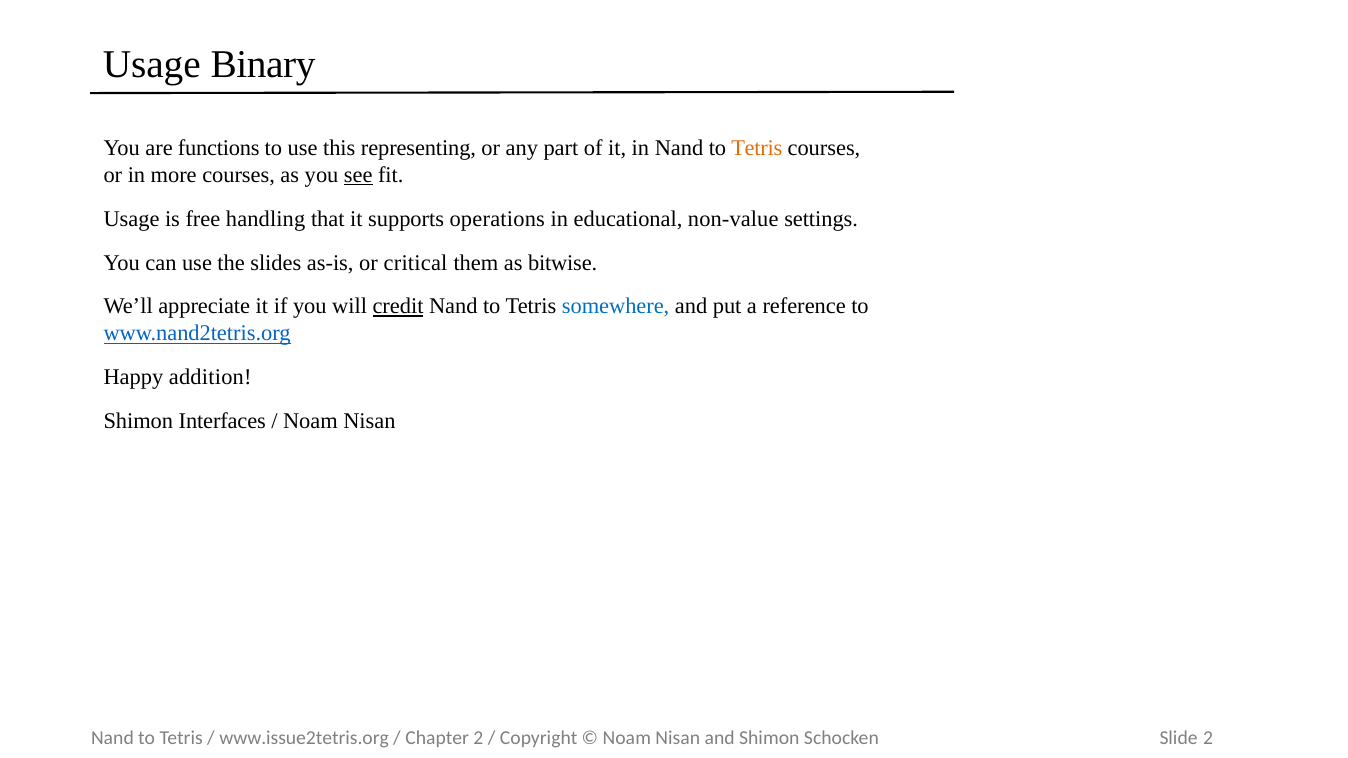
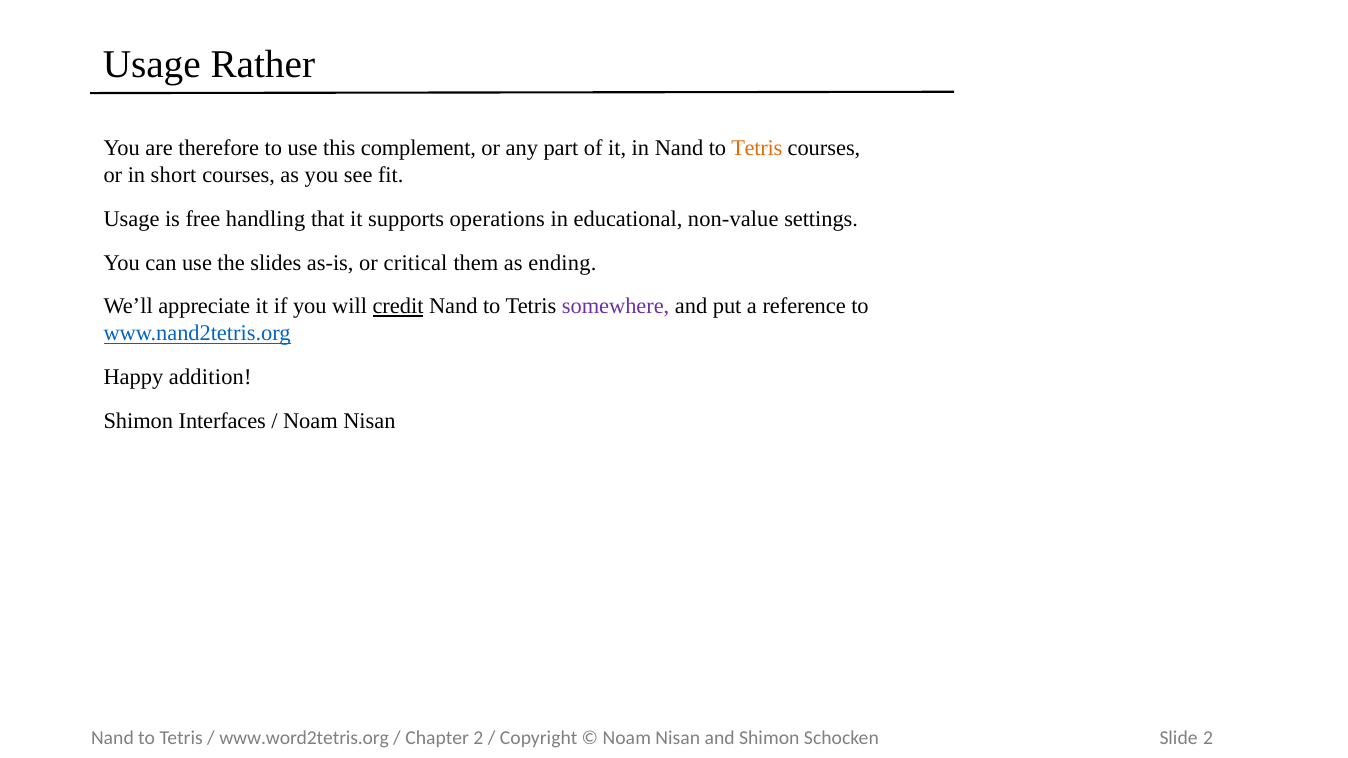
Binary: Binary -> Rather
functions: functions -> therefore
representing: representing -> complement
more: more -> short
see underline: present -> none
bitwise: bitwise -> ending
somewhere colour: blue -> purple
www.issue2tetris.org: www.issue2tetris.org -> www.word2tetris.org
